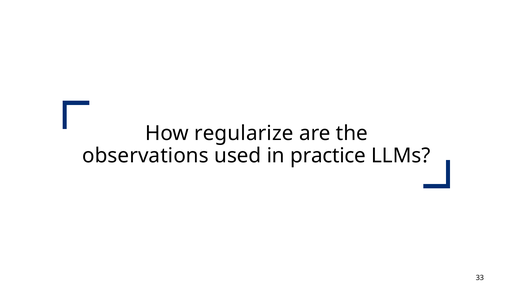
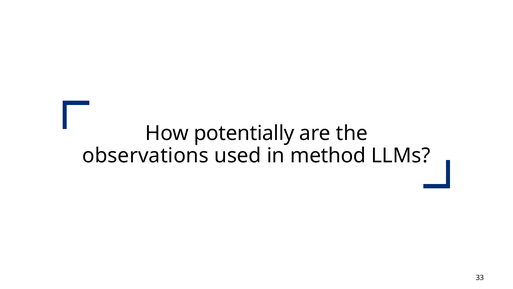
regularize: regularize -> potentially
practice: practice -> method
